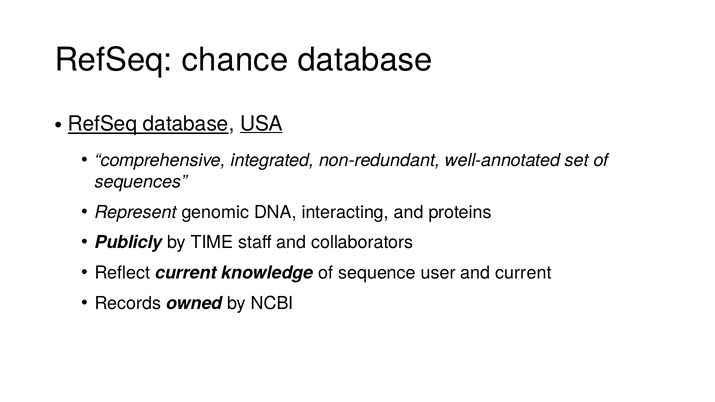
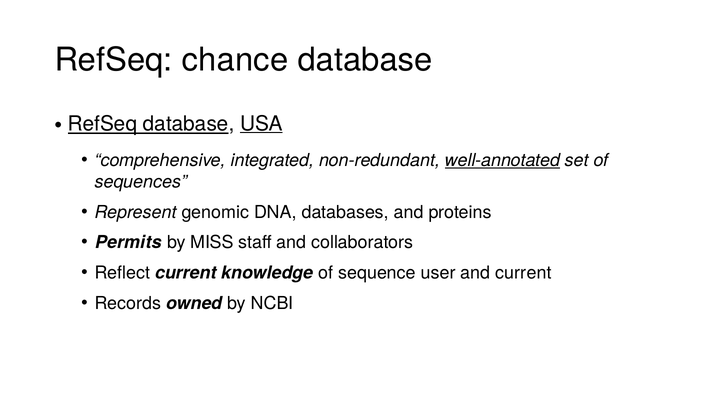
well-annotated underline: none -> present
interacting: interacting -> databases
Publicly: Publicly -> Permits
TIME: TIME -> MISS
